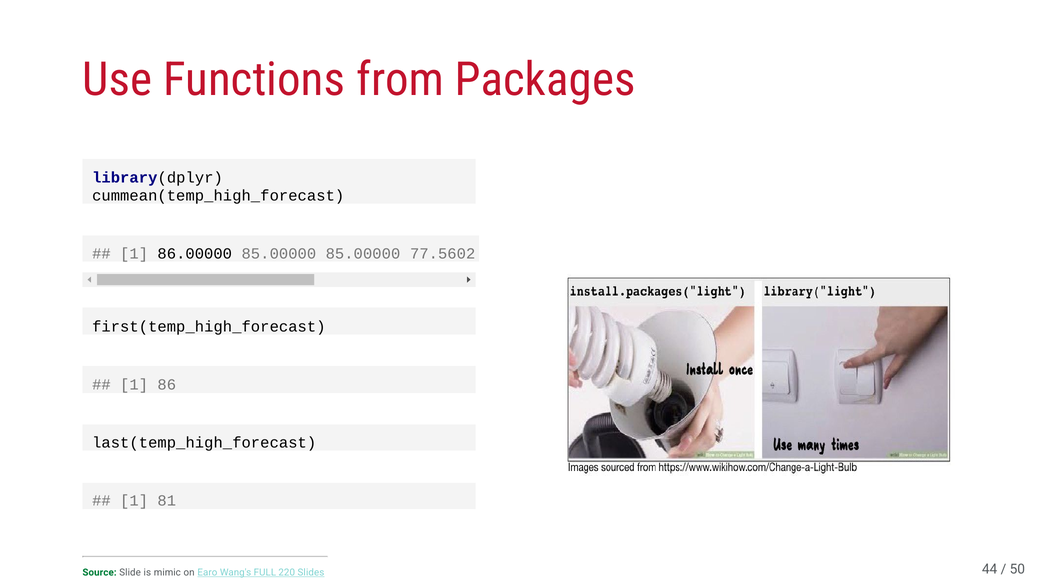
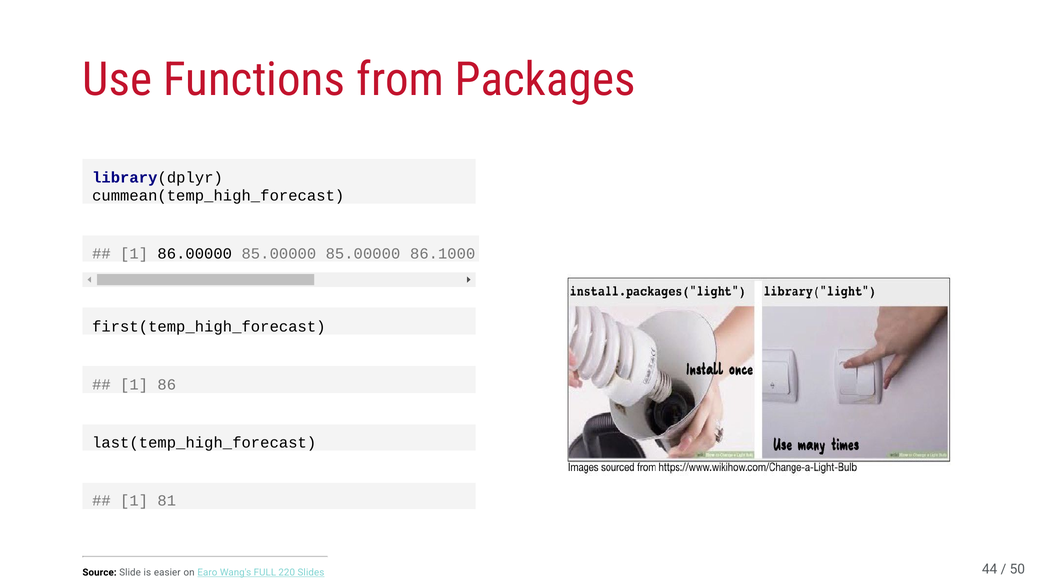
77.5602: 77.5602 -> 86.1000
Source colour: green -> black
mimic: mimic -> easier
